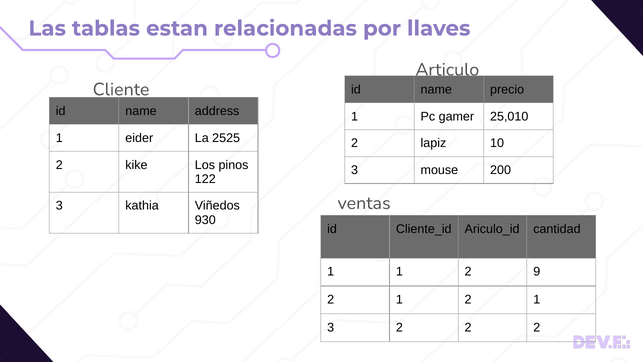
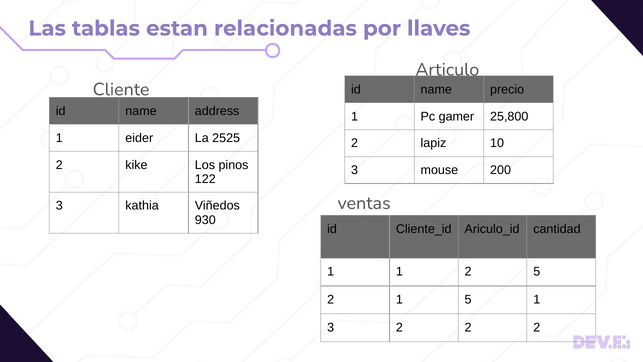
25,010: 25,010 -> 25,800
2 9: 9 -> 5
2 1 2: 2 -> 5
